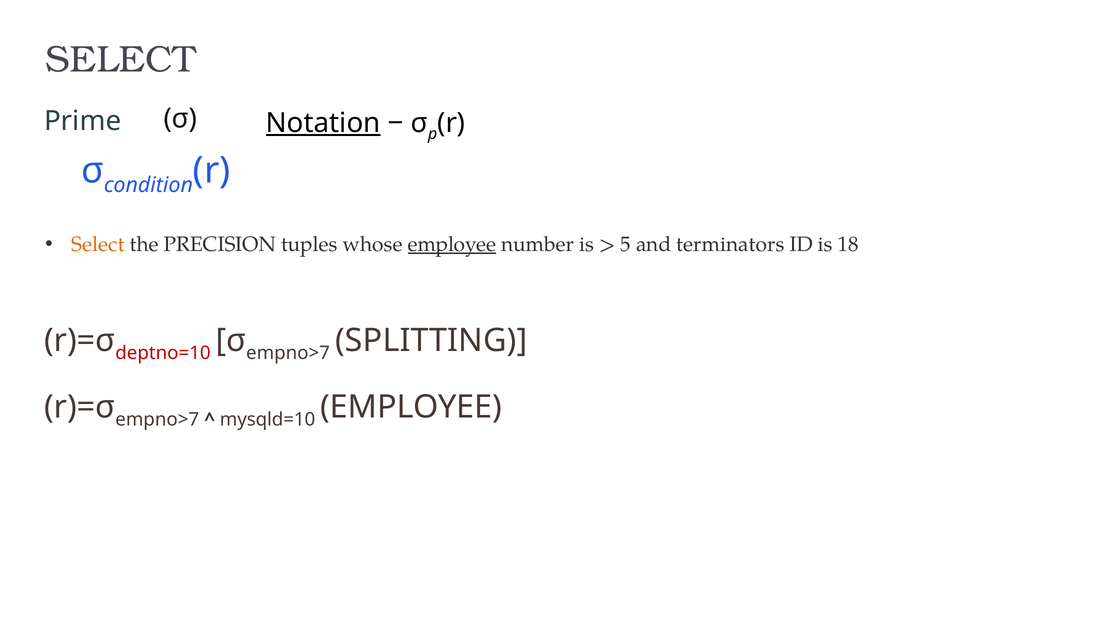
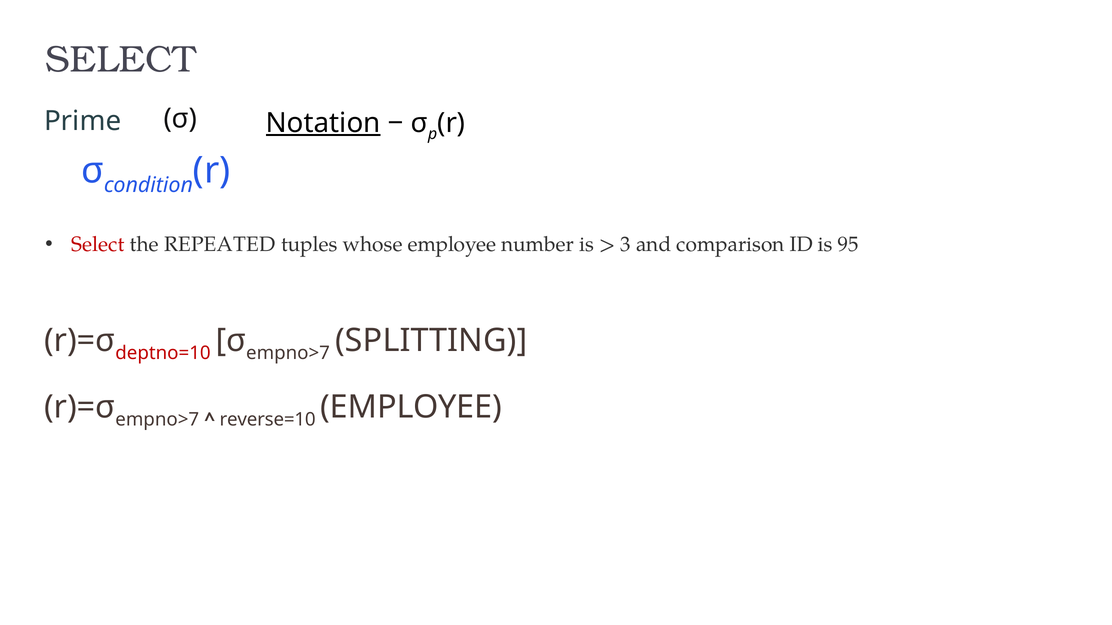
Select at (98, 245) colour: orange -> red
PRECISION: PRECISION -> REPEATED
employee at (452, 245) underline: present -> none
5: 5 -> 3
terminators: terminators -> comparison
18: 18 -> 95
mysqld=10: mysqld=10 -> reverse=10
